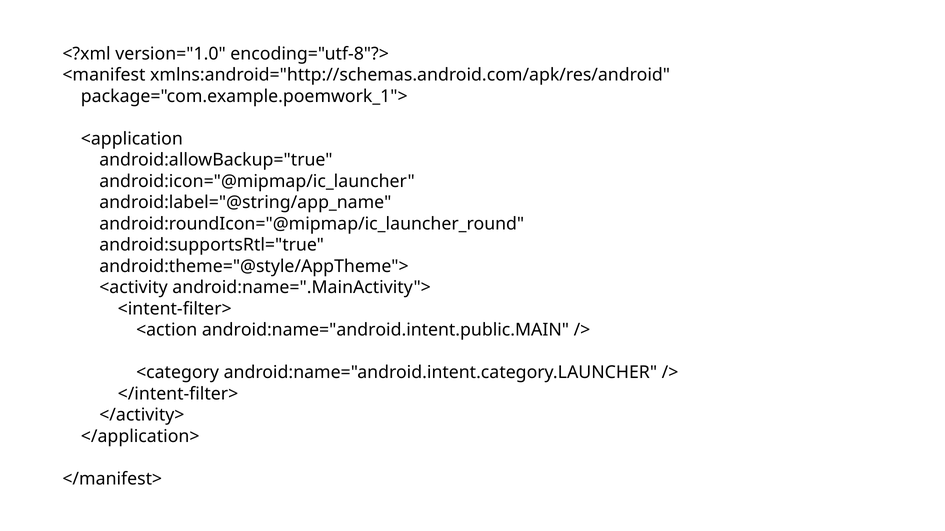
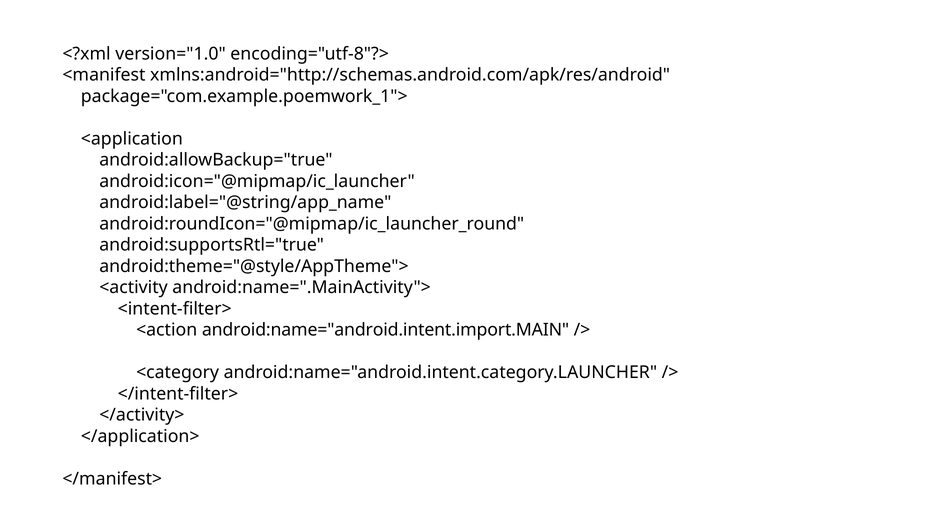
android:name="android.intent.public.MAIN: android:name="android.intent.public.MAIN -> android:name="android.intent.import.MAIN
